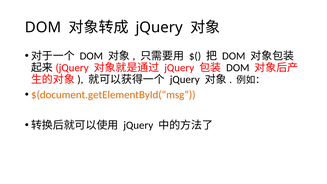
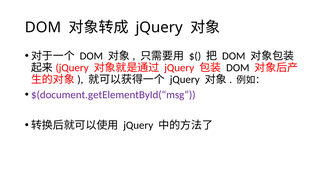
$(document.getElementById(“msg colour: orange -> purple
